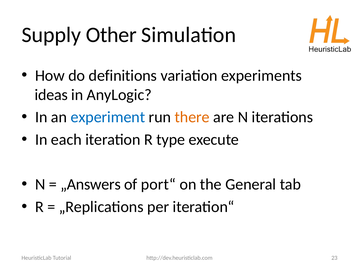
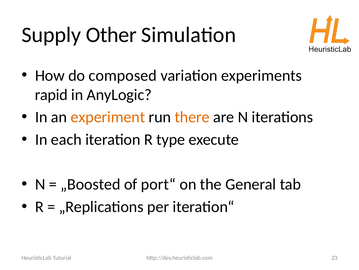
definitions: definitions -> composed
ideas: ideas -> rapid
experiment colour: blue -> orange
„Answers: „Answers -> „Boosted
